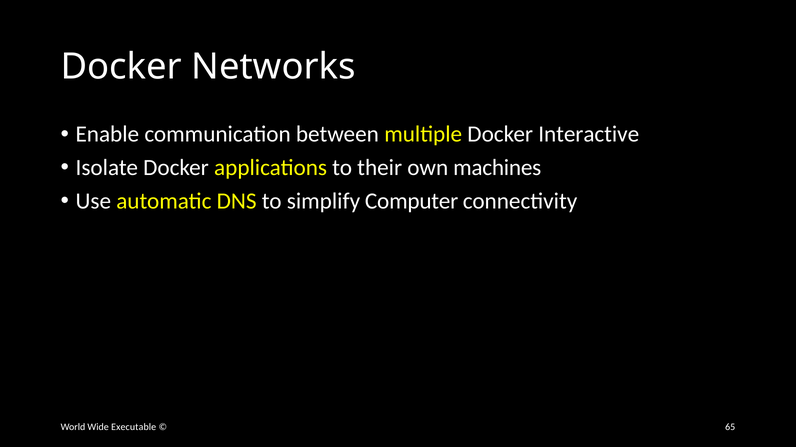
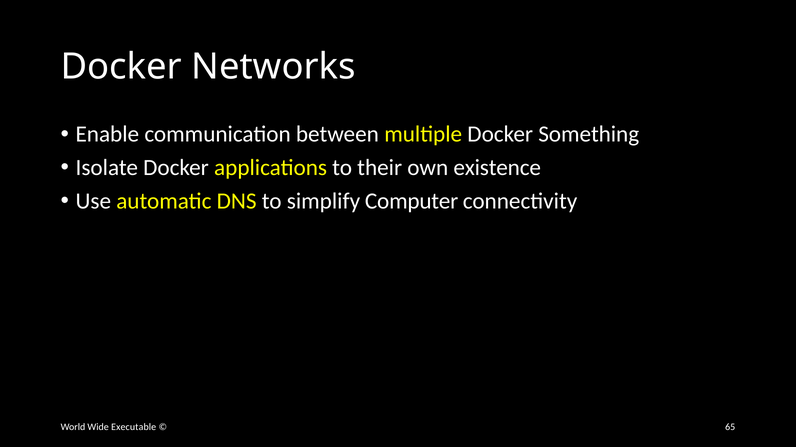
Interactive: Interactive -> Something
machines: machines -> existence
